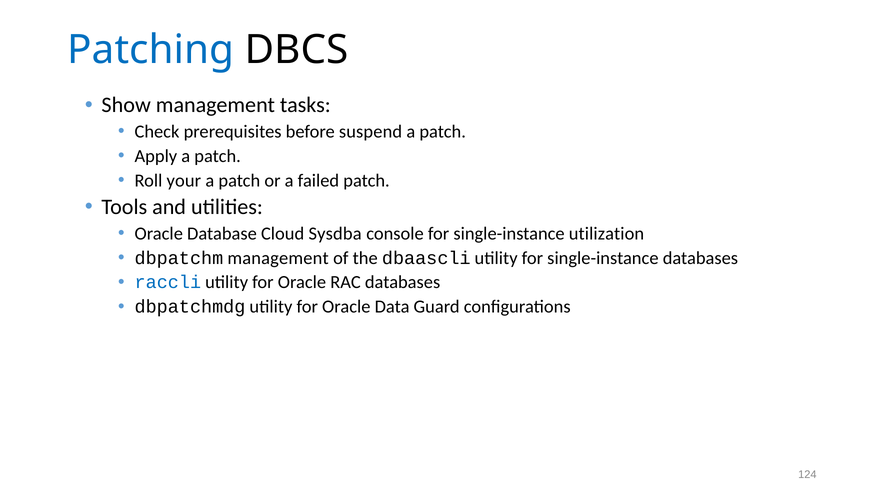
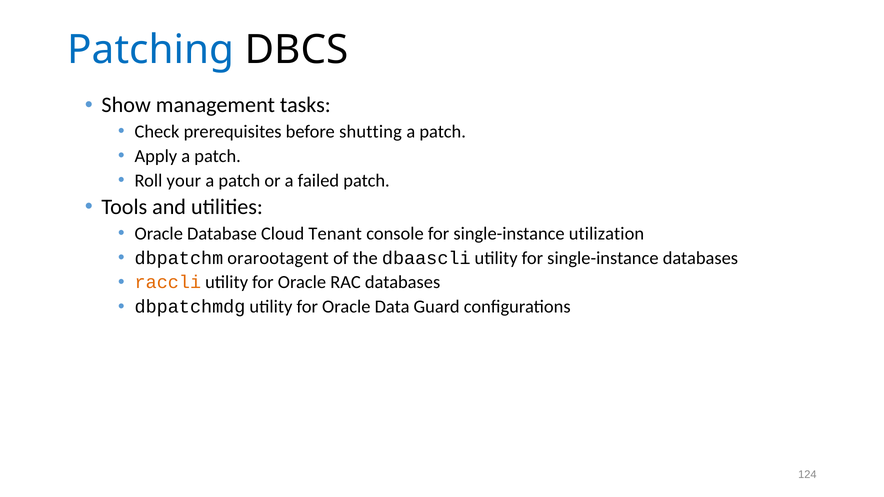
suspend: suspend -> shutting
Sysdba: Sysdba -> Tenant
dbpatchm management: management -> orarootagent
raccli colour: blue -> orange
